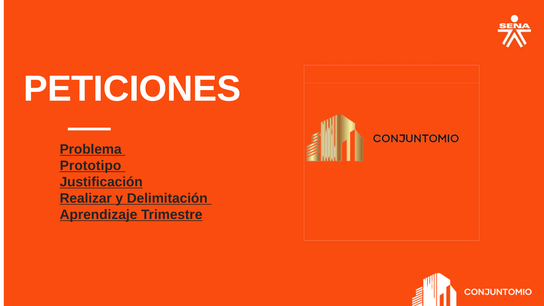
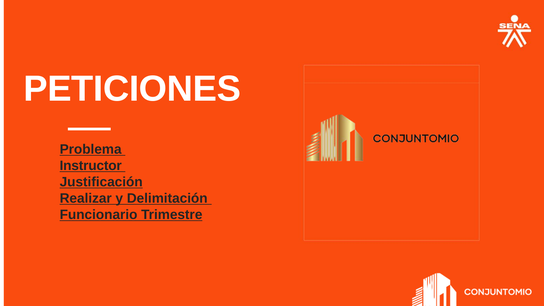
Prototipo: Prototipo -> Instructor
Aprendizaje: Aprendizaje -> Funcionario
